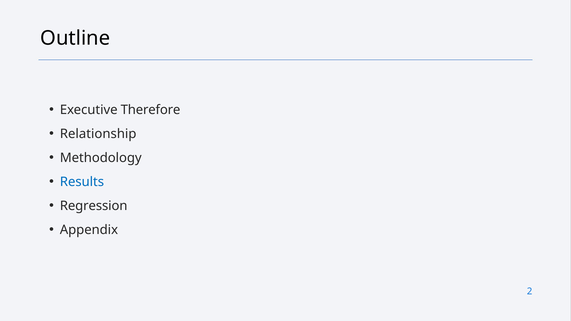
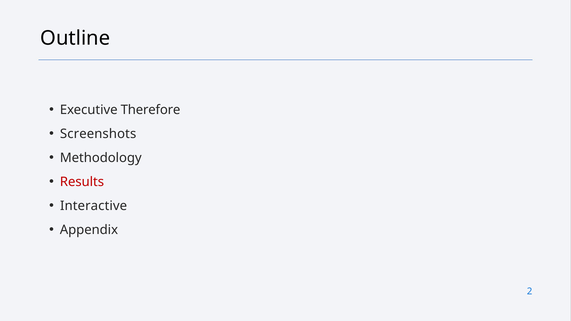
Relationship: Relationship -> Screenshots
Results colour: blue -> red
Regression: Regression -> Interactive
